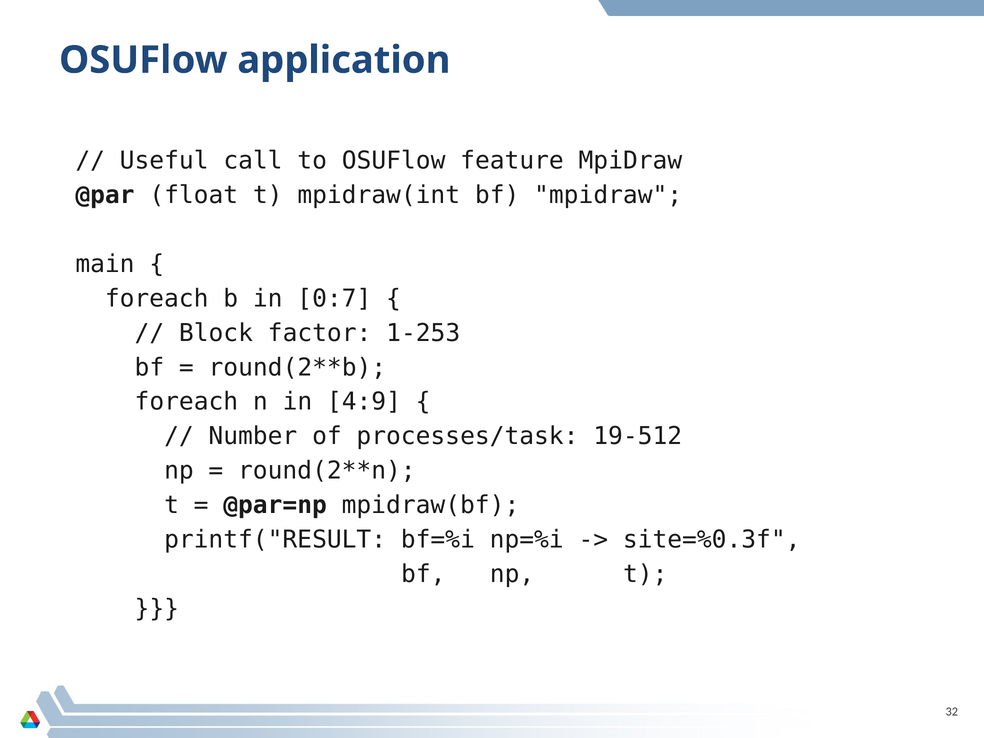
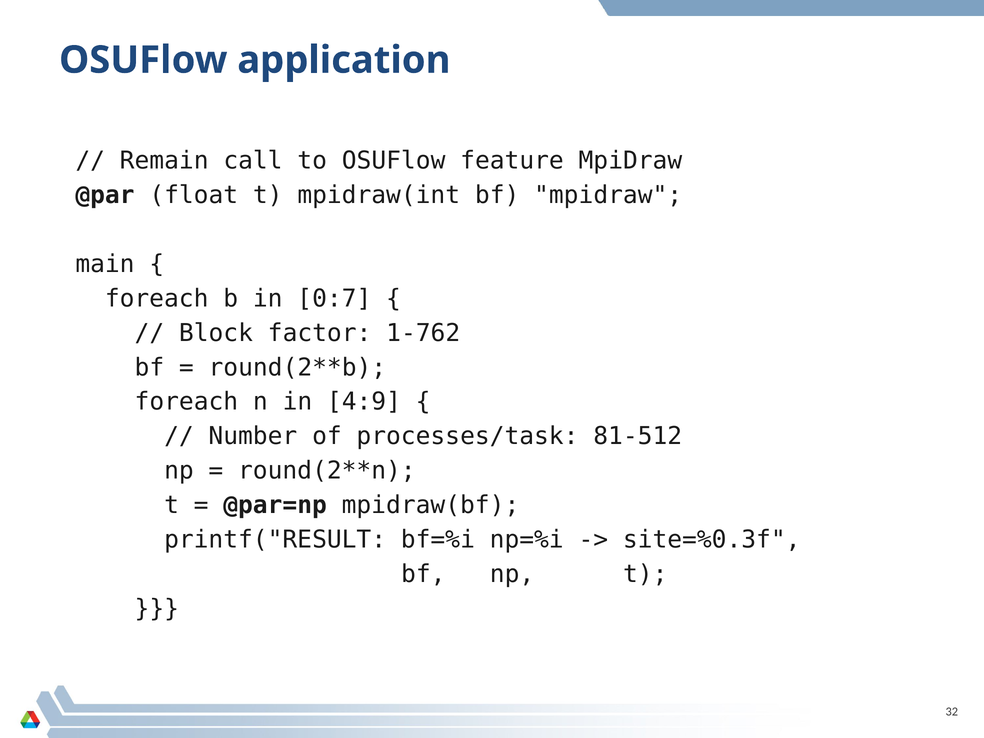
Useful: Useful -> Remain
1-253: 1-253 -> 1-762
19-512: 19-512 -> 81-512
